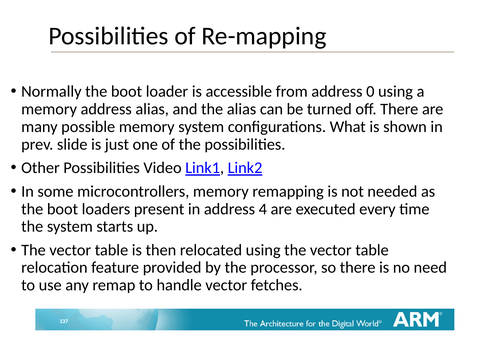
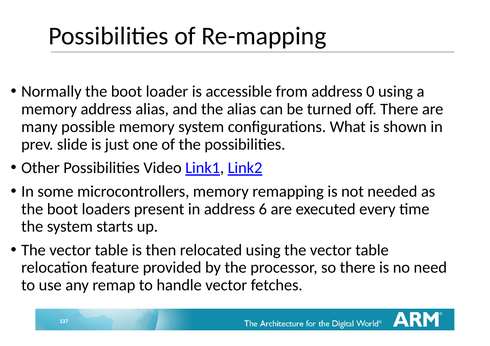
4: 4 -> 6
